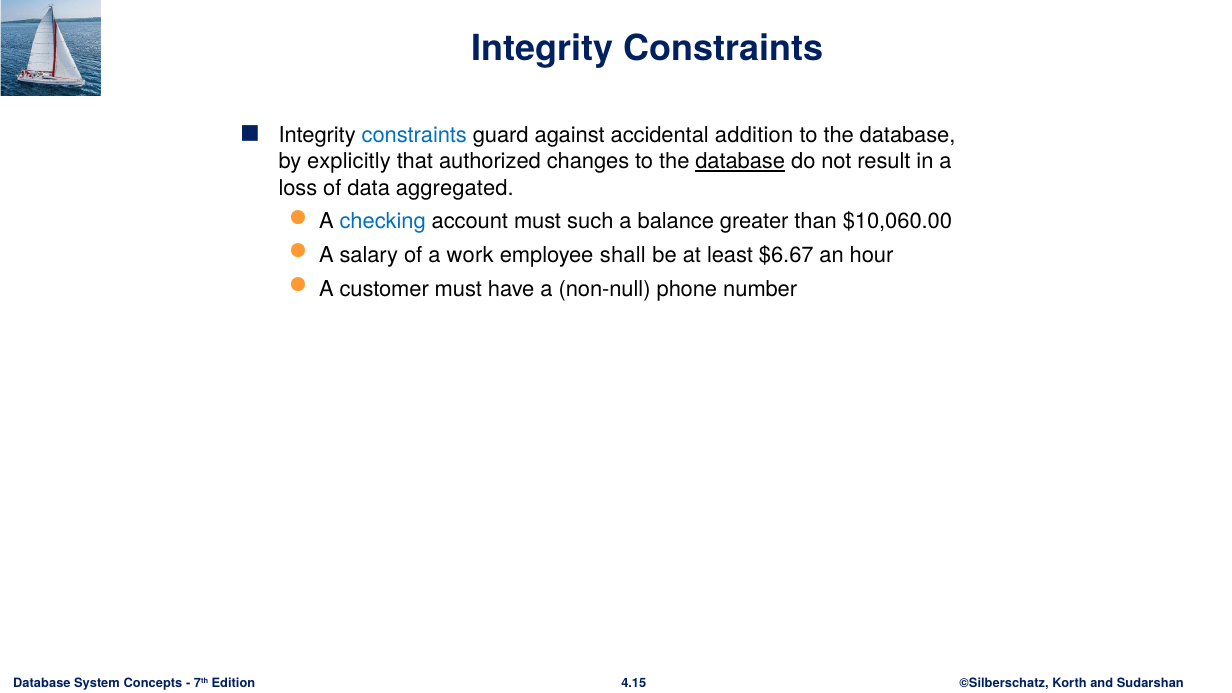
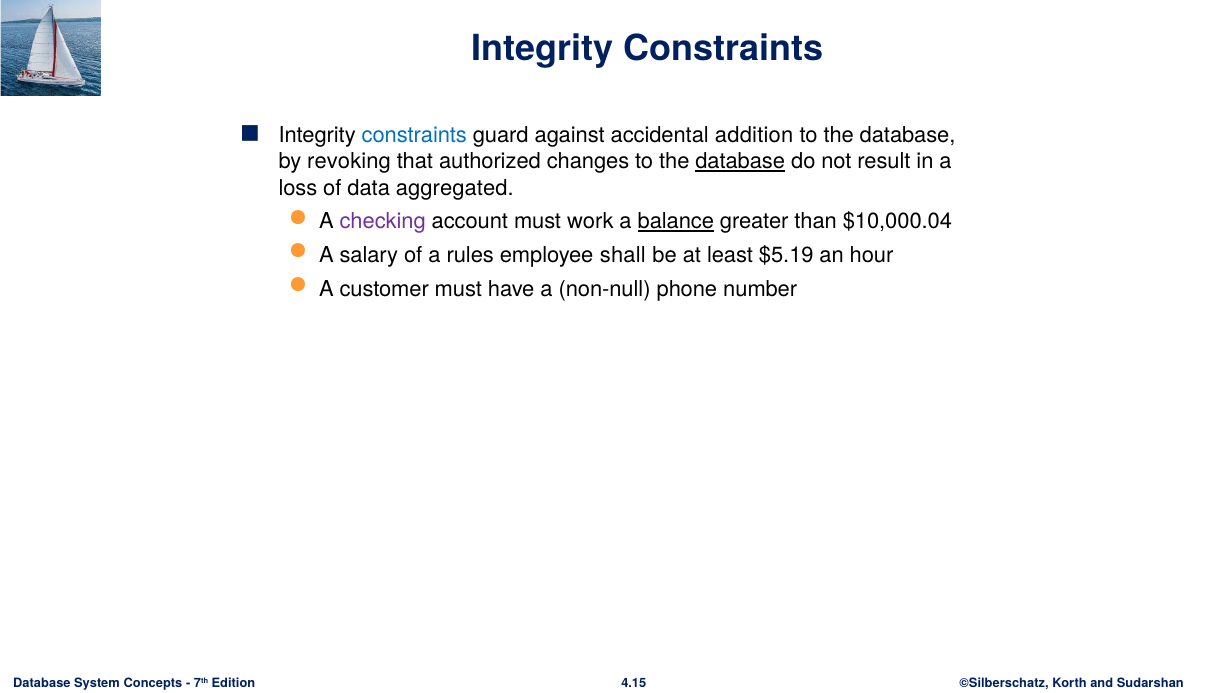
explicitly: explicitly -> revoking
checking colour: blue -> purple
such: such -> work
balance underline: none -> present
$10,060.00: $10,060.00 -> $10,000.04
work: work -> rules
$6.67: $6.67 -> $5.19
